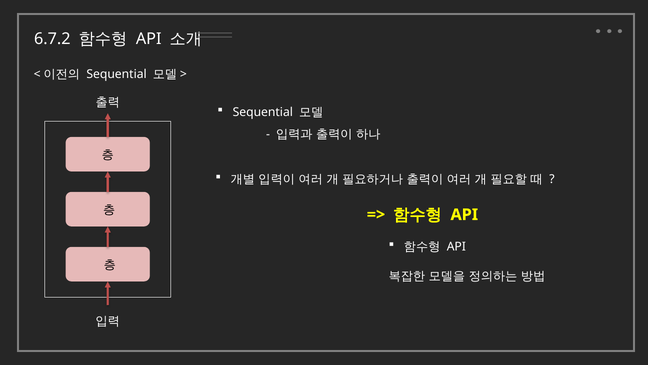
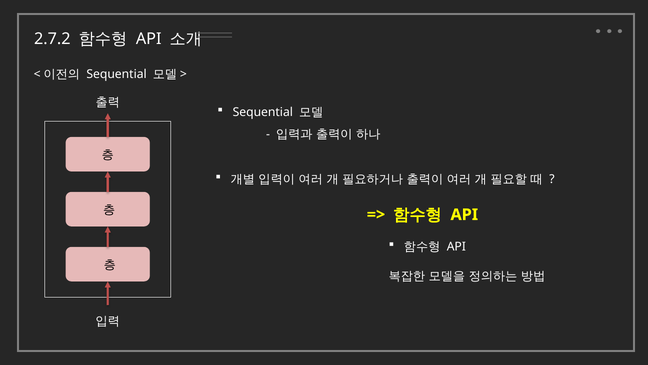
6.7.2: 6.7.2 -> 2.7.2
